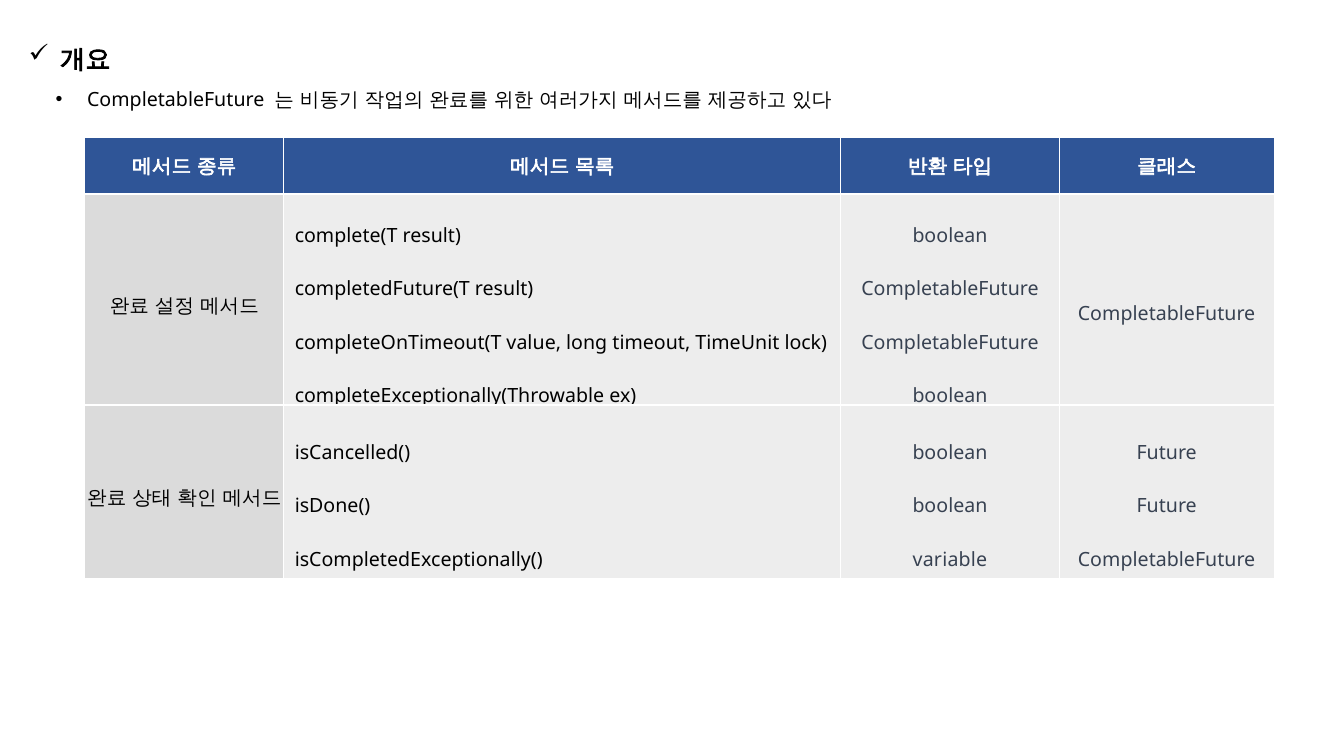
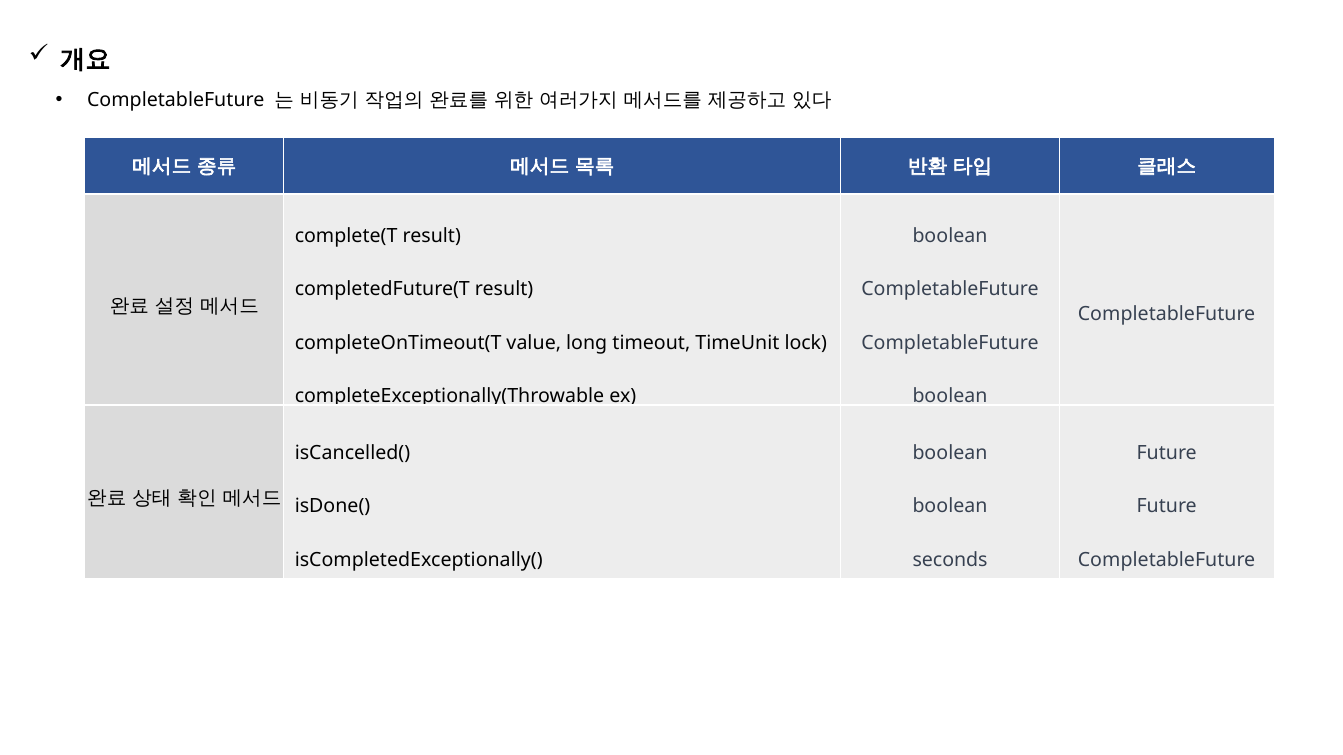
variable: variable -> seconds
